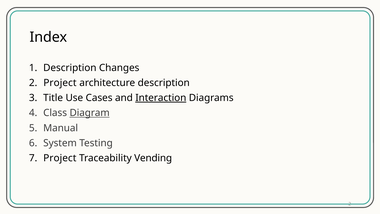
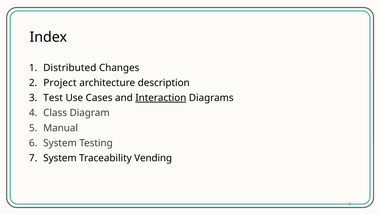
Description at (70, 68): Description -> Distributed
Title: Title -> Test
Diagram underline: present -> none
Project at (60, 158): Project -> System
